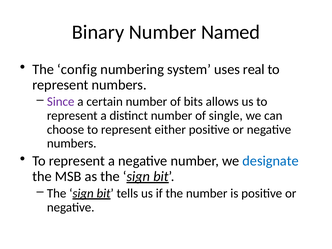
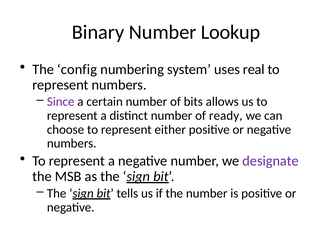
Named: Named -> Lookup
single: single -> ready
designate colour: blue -> purple
